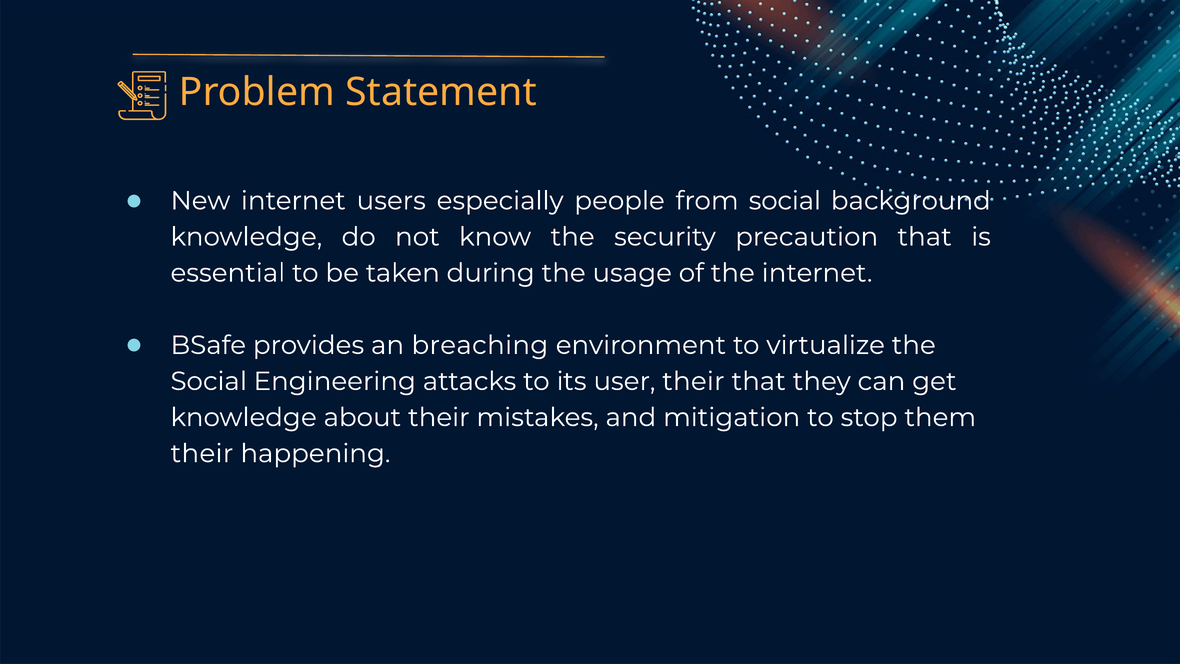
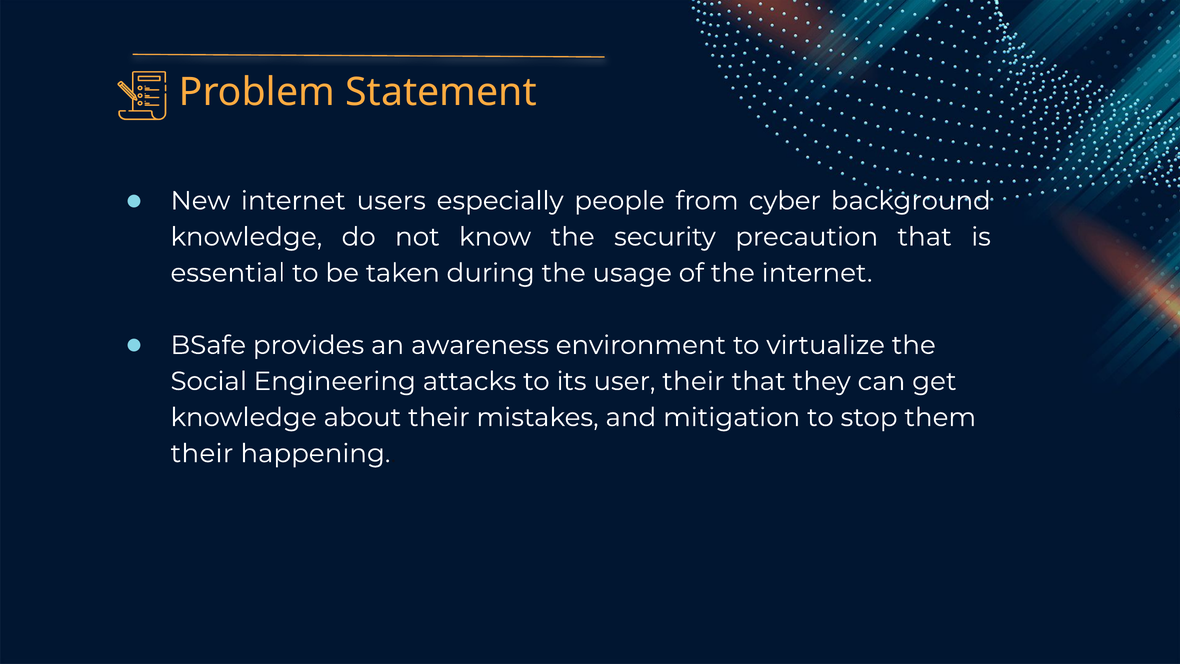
from social: social -> cyber
breaching: breaching -> awareness
